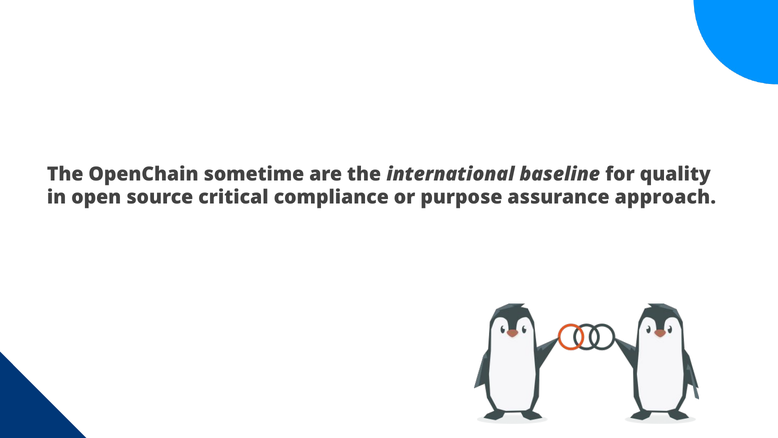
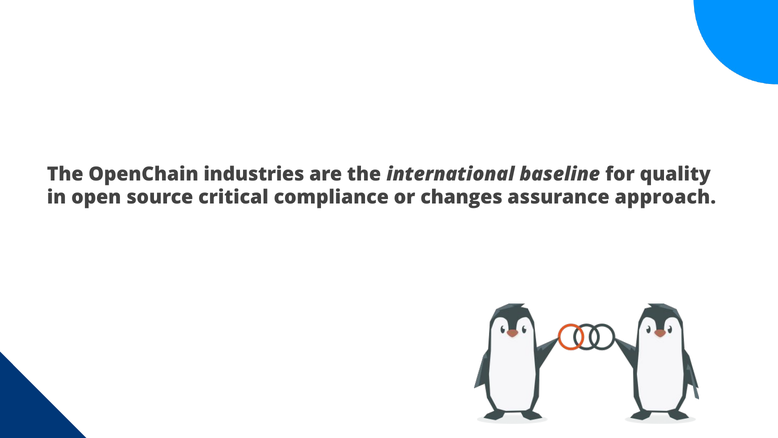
sometime: sometime -> industries
purpose: purpose -> changes
